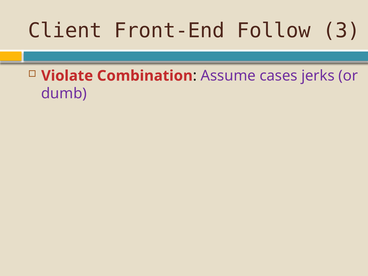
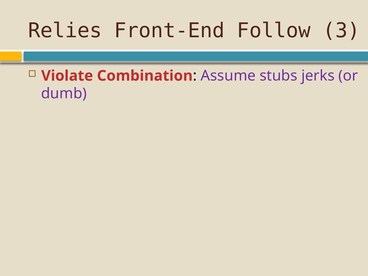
Client: Client -> Relies
cases: cases -> stubs
